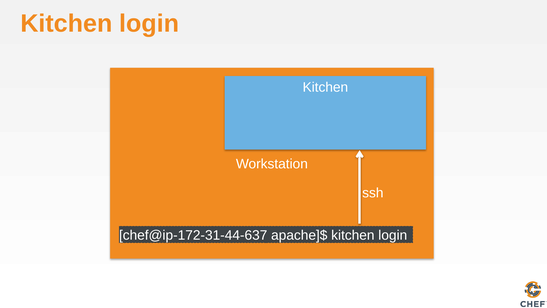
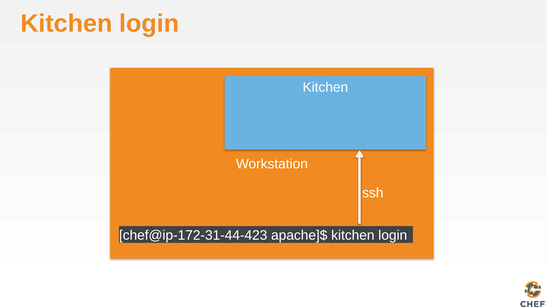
chef@ip-172-31-44-637: chef@ip-172-31-44-637 -> chef@ip-172-31-44-423
